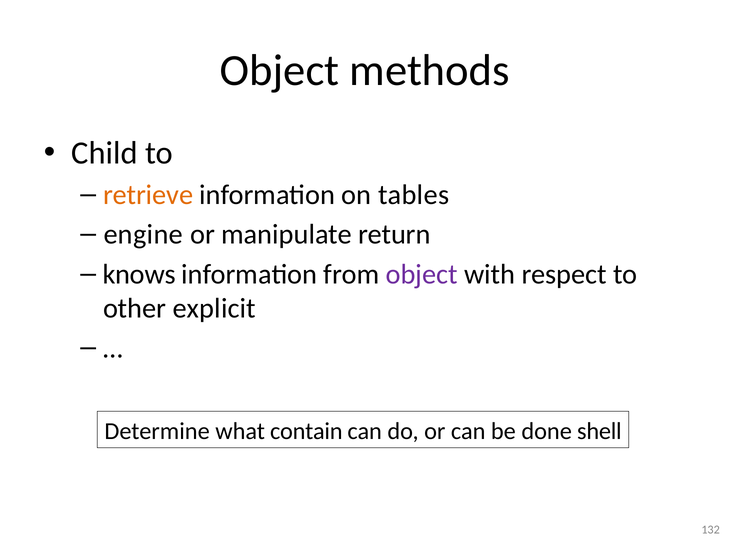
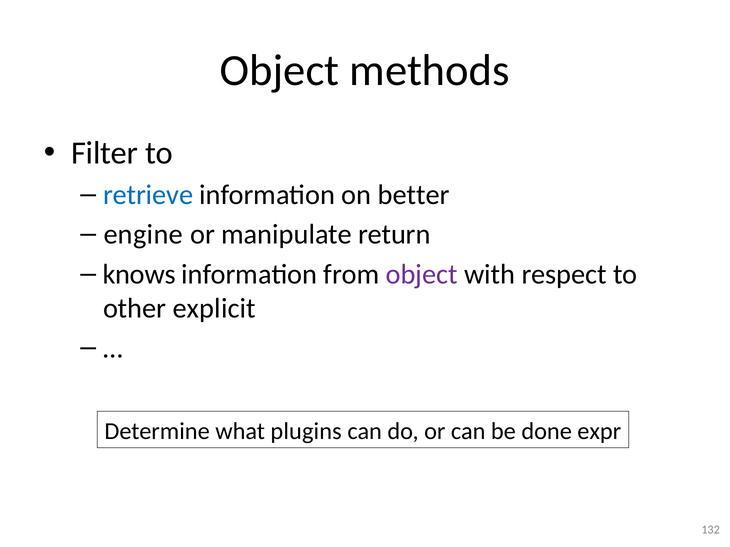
Child: Child -> Filter
retrieve colour: orange -> blue
tables: tables -> better
contain: contain -> plugins
shell: shell -> expr
